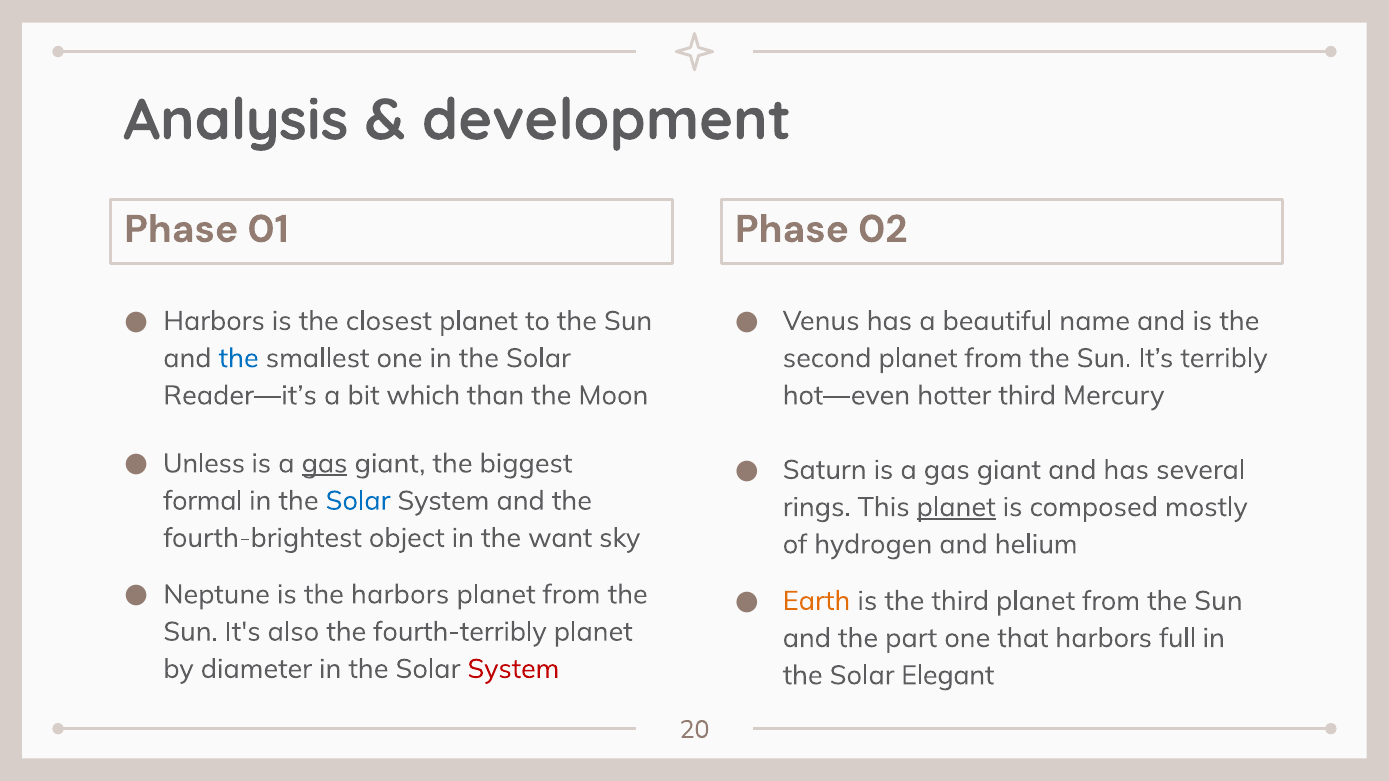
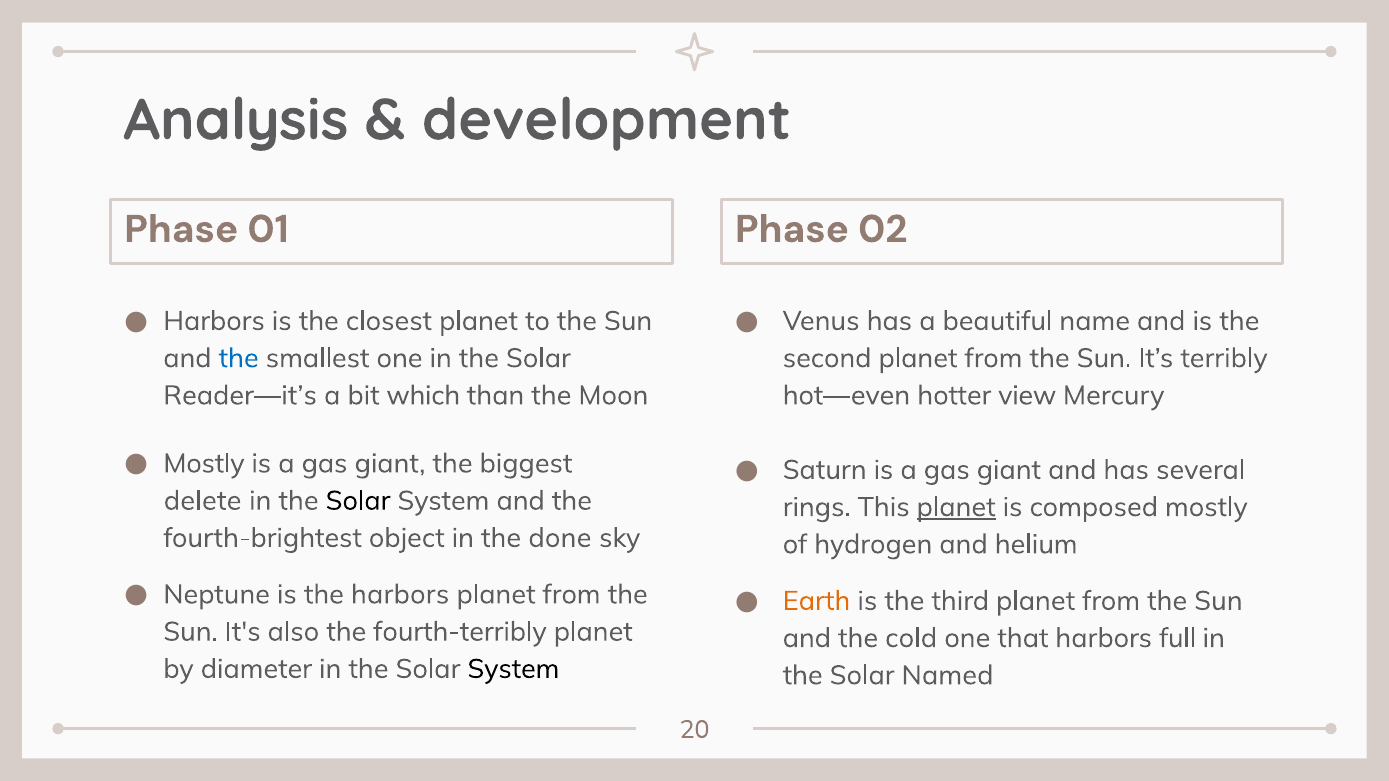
hotter third: third -> view
Unless at (204, 464): Unless -> Mostly
gas at (325, 464) underline: present -> none
formal: formal -> delete
Solar at (358, 501) colour: blue -> black
want: want -> done
part: part -> cold
System at (513, 669) colour: red -> black
Elegant: Elegant -> Named
